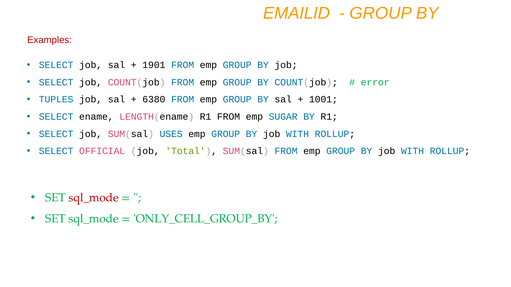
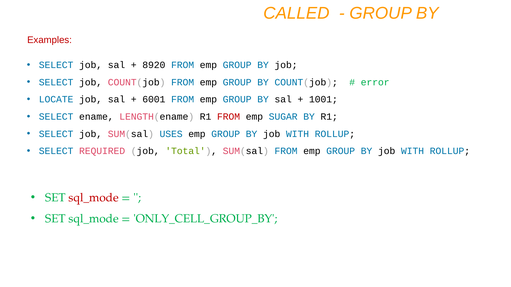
EMAILID: EMAILID -> CALLED
1901: 1901 -> 8920
TUPLES: TUPLES -> LOCATE
6380: 6380 -> 6001
FROM at (229, 117) colour: black -> red
OFFICIAL: OFFICIAL -> REQUIRED
